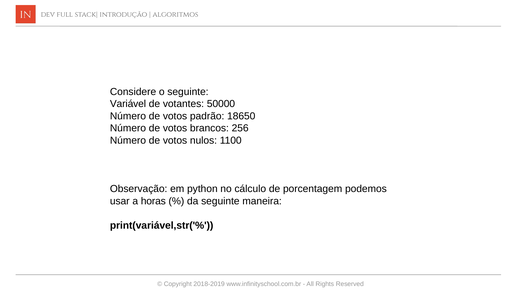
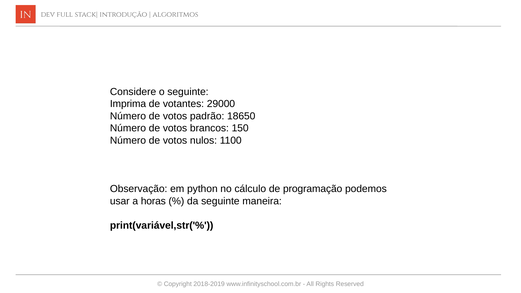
Variável: Variável -> Imprima
50000: 50000 -> 29000
256: 256 -> 150
porcentagem: porcentagem -> programação
